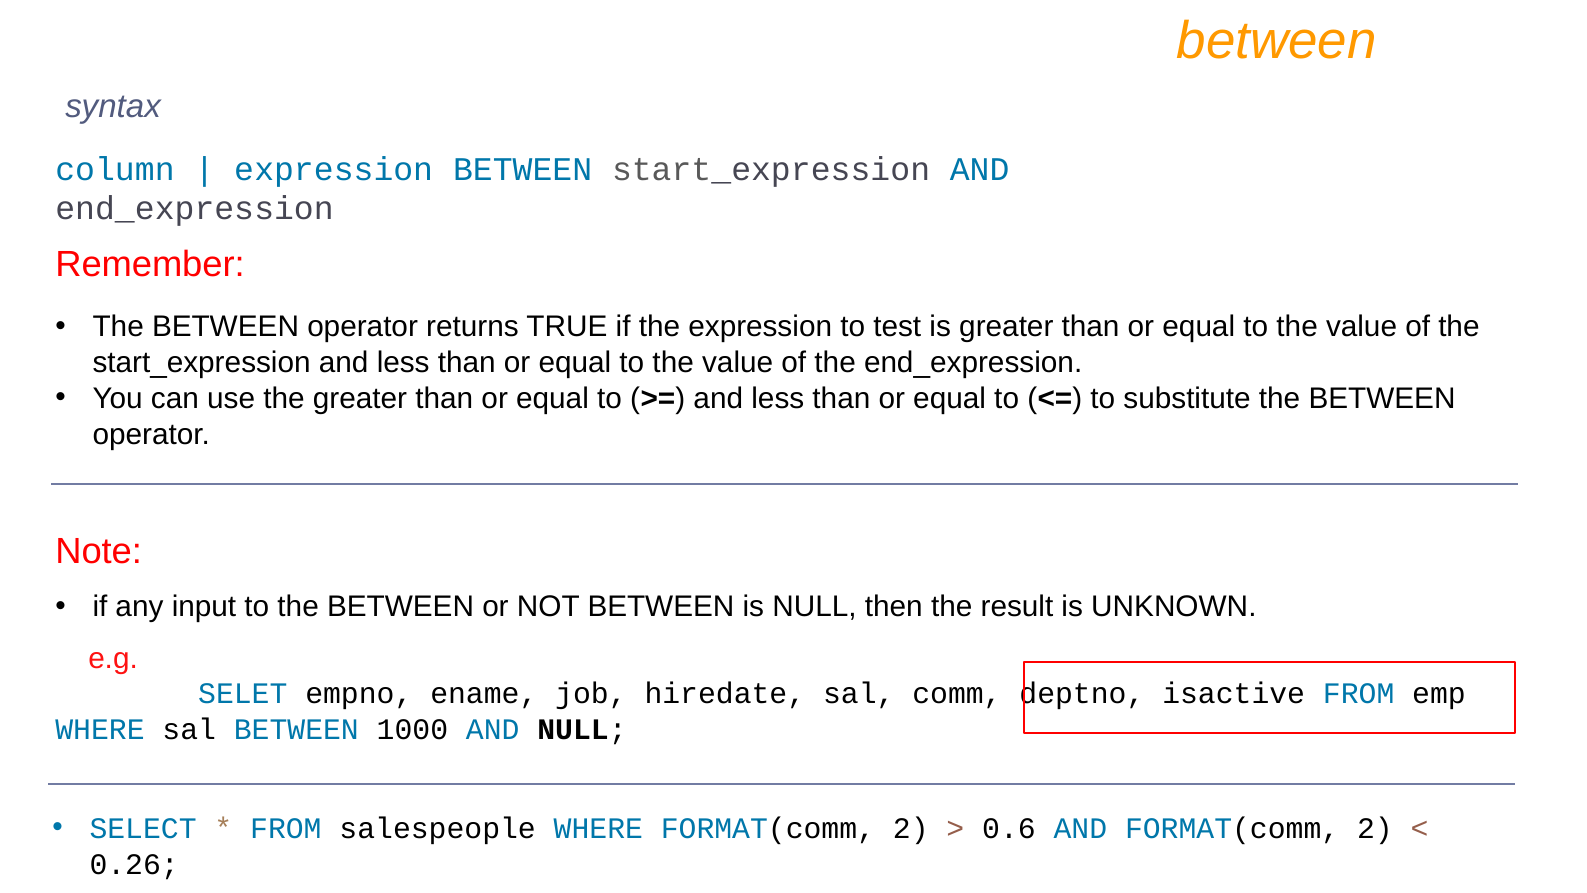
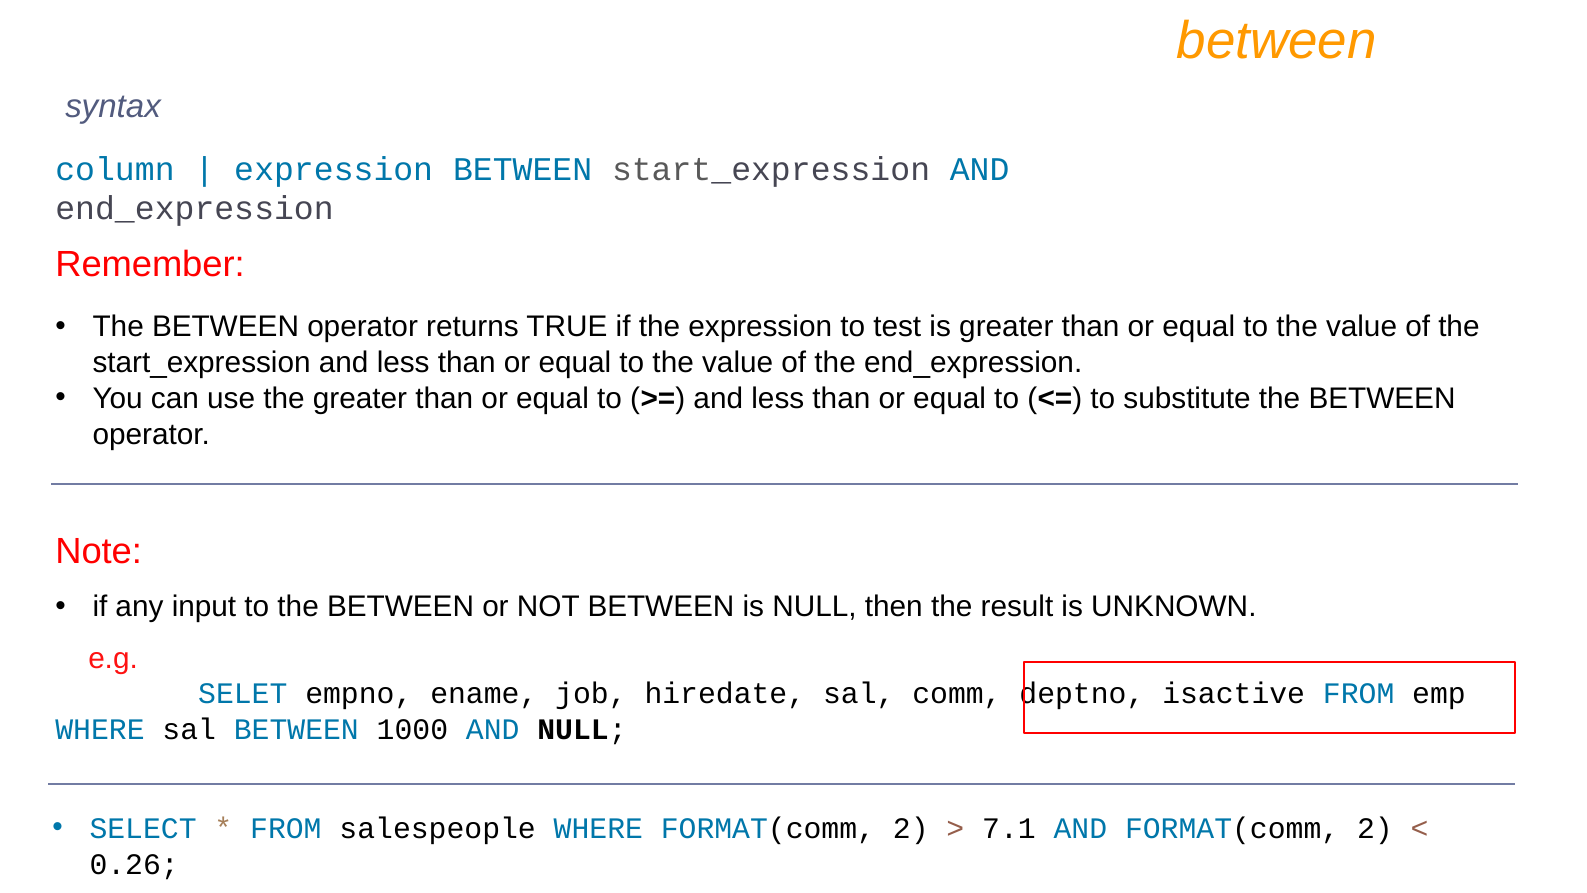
0.6: 0.6 -> 7.1
